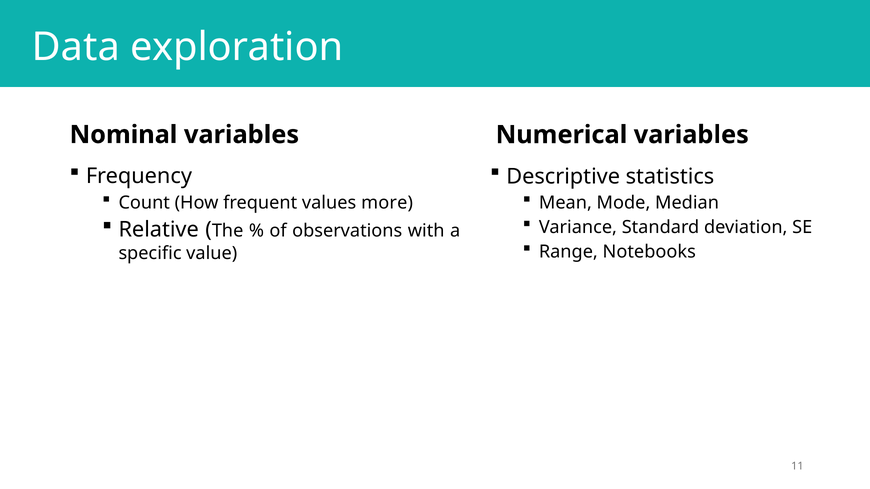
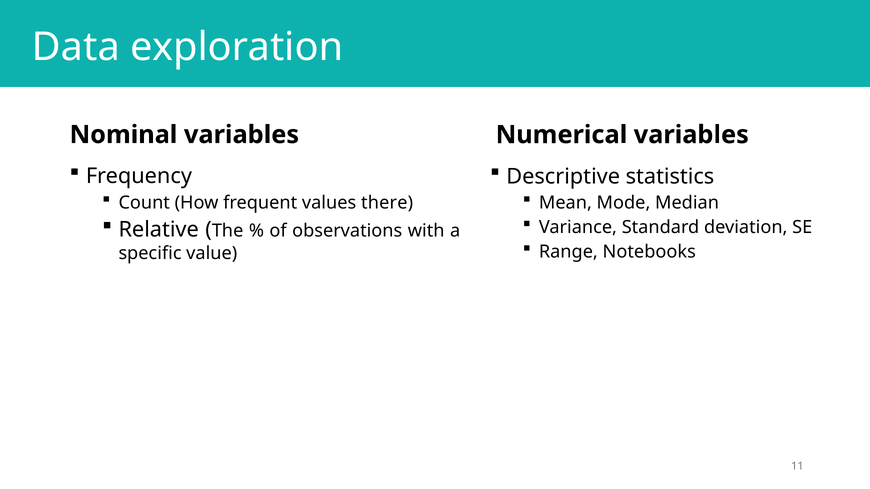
more: more -> there
